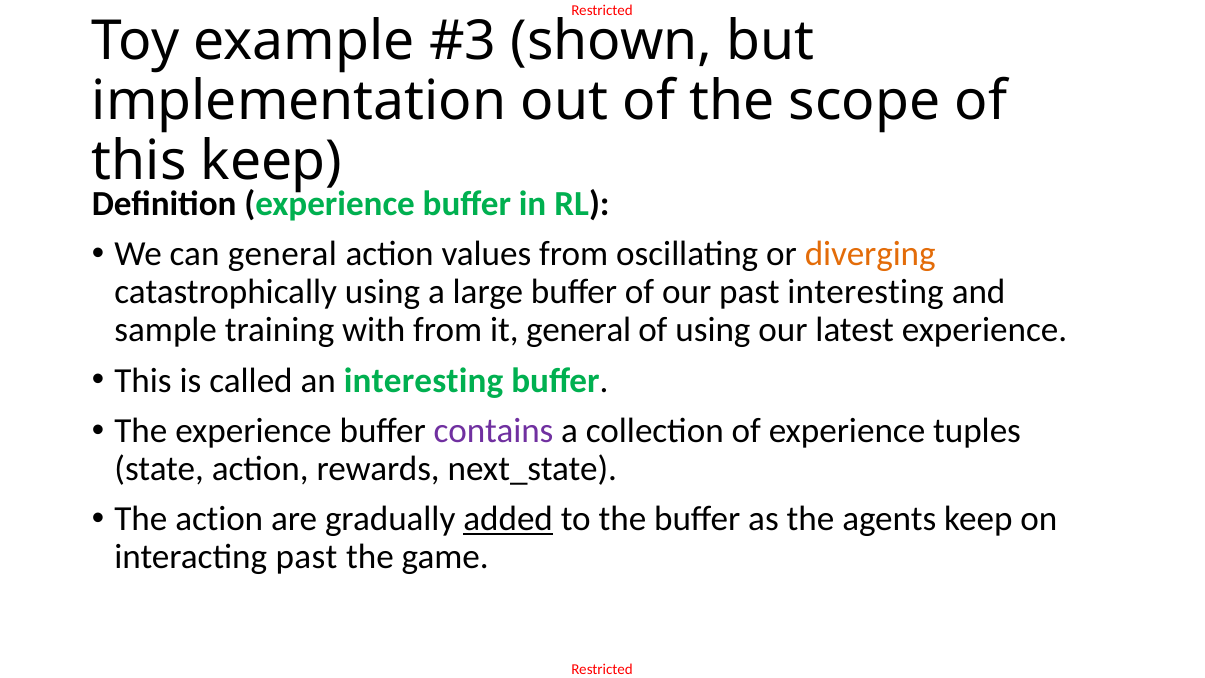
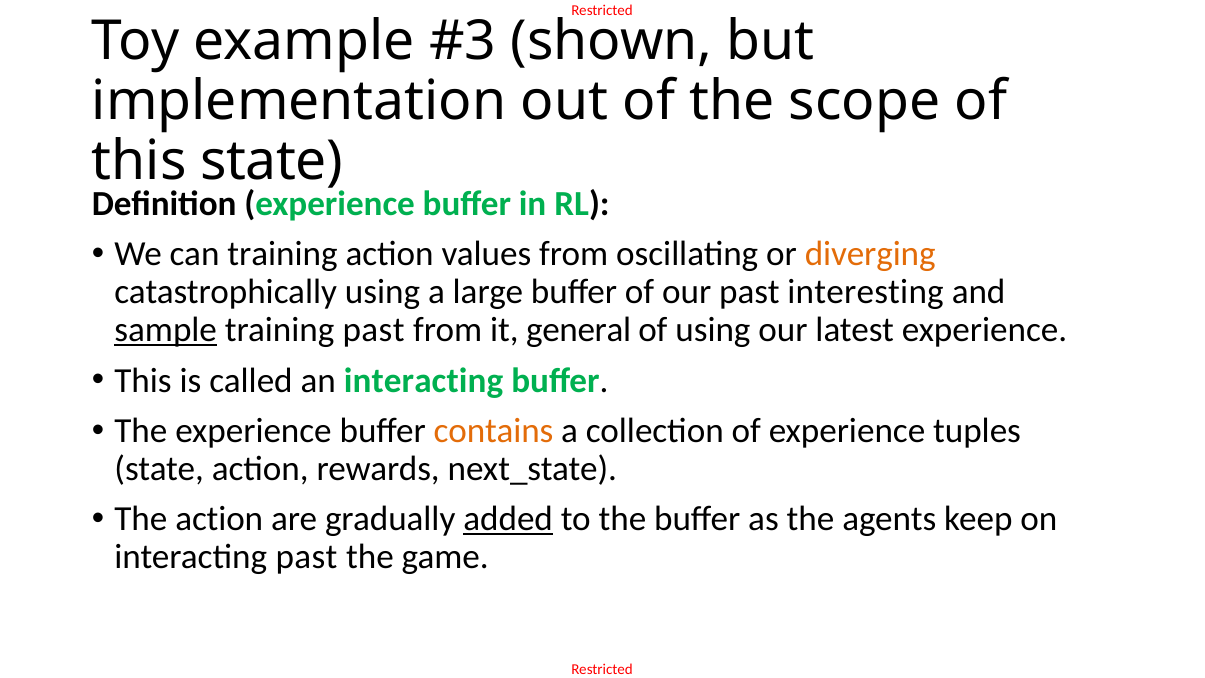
this keep: keep -> state
can general: general -> training
sample underline: none -> present
training with: with -> past
an interesting: interesting -> interacting
contains colour: purple -> orange
